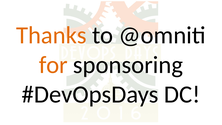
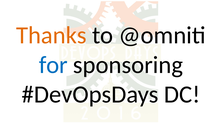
for colour: orange -> blue
